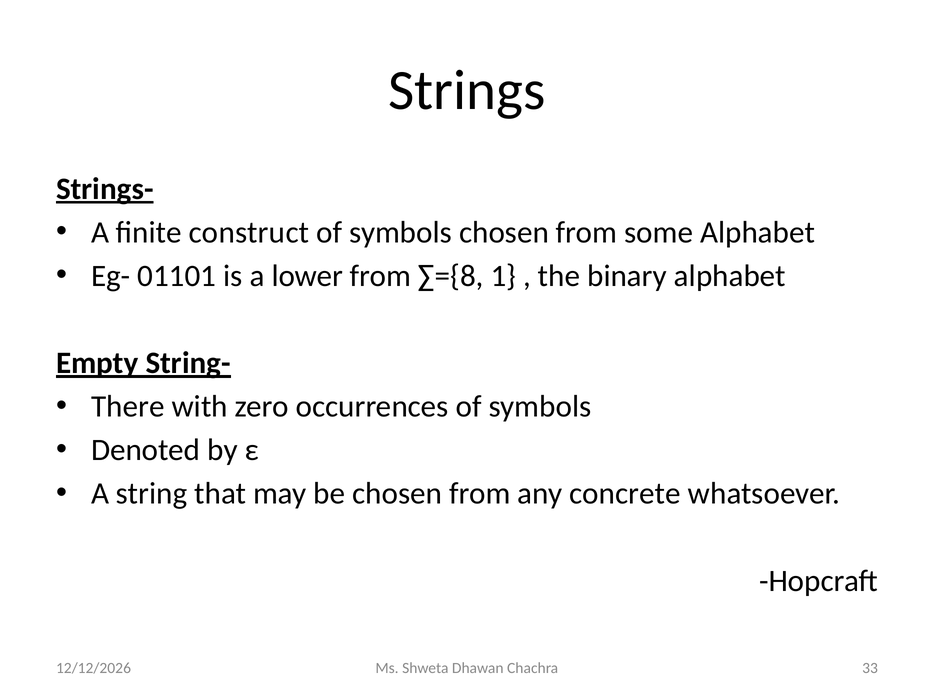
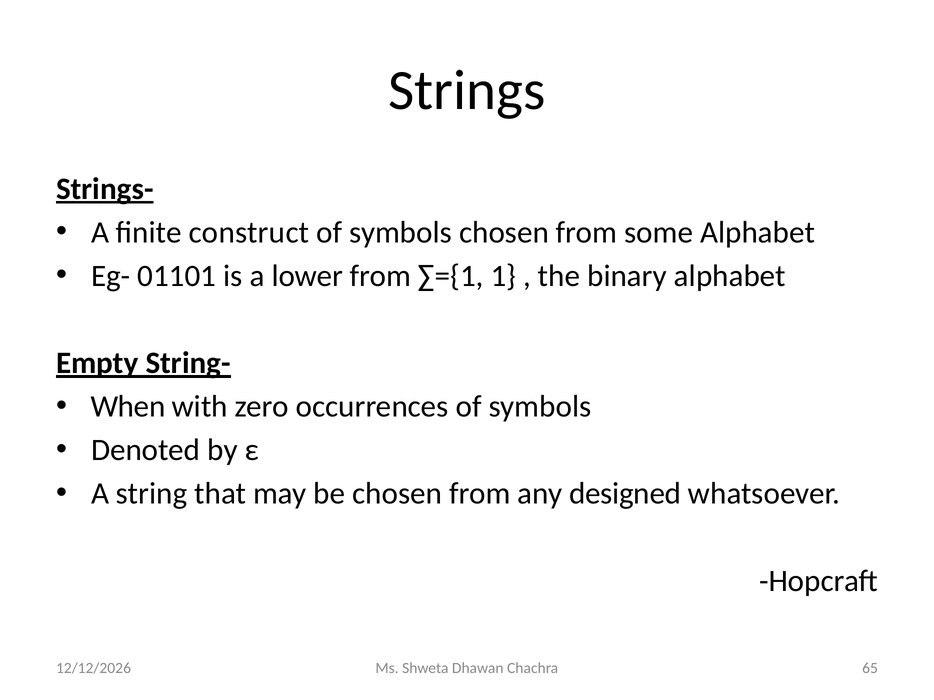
∑={8: ∑={8 -> ∑={1
There: There -> When
concrete: concrete -> designed
33: 33 -> 65
